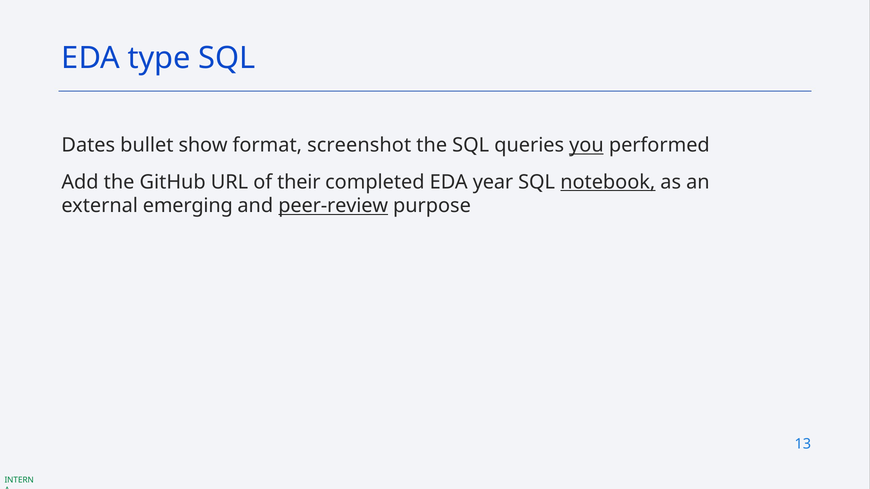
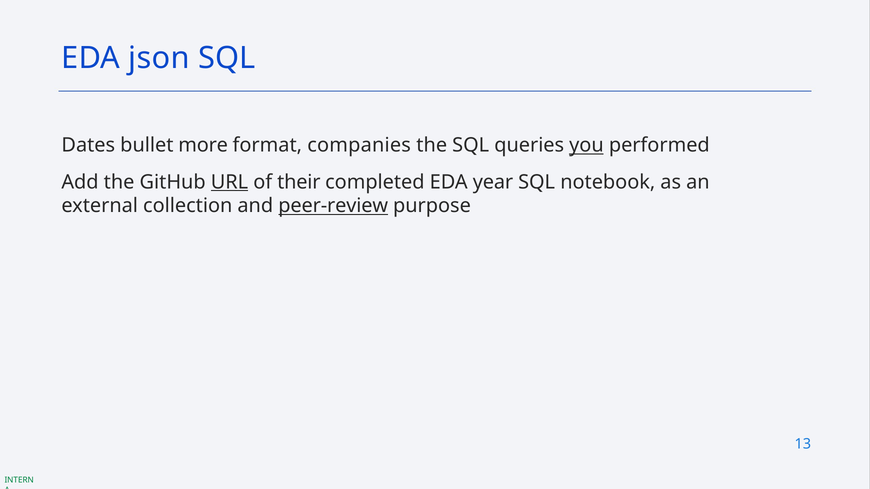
type: type -> json
show: show -> more
screenshot: screenshot -> companies
URL underline: none -> present
notebook underline: present -> none
emerging: emerging -> collection
